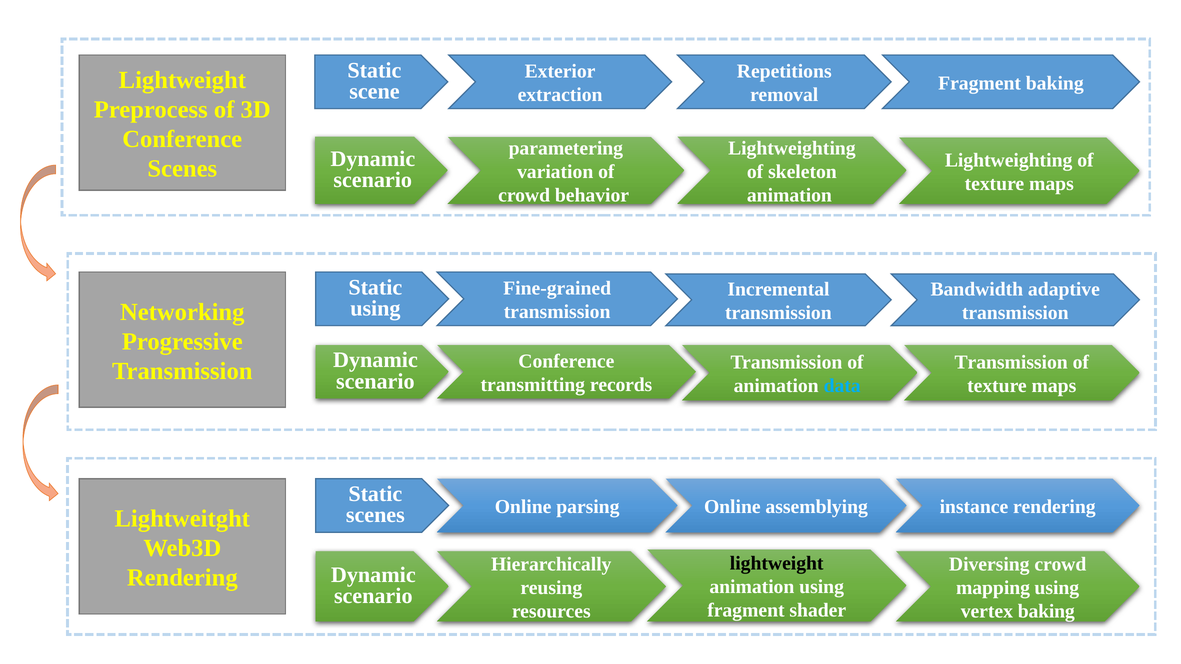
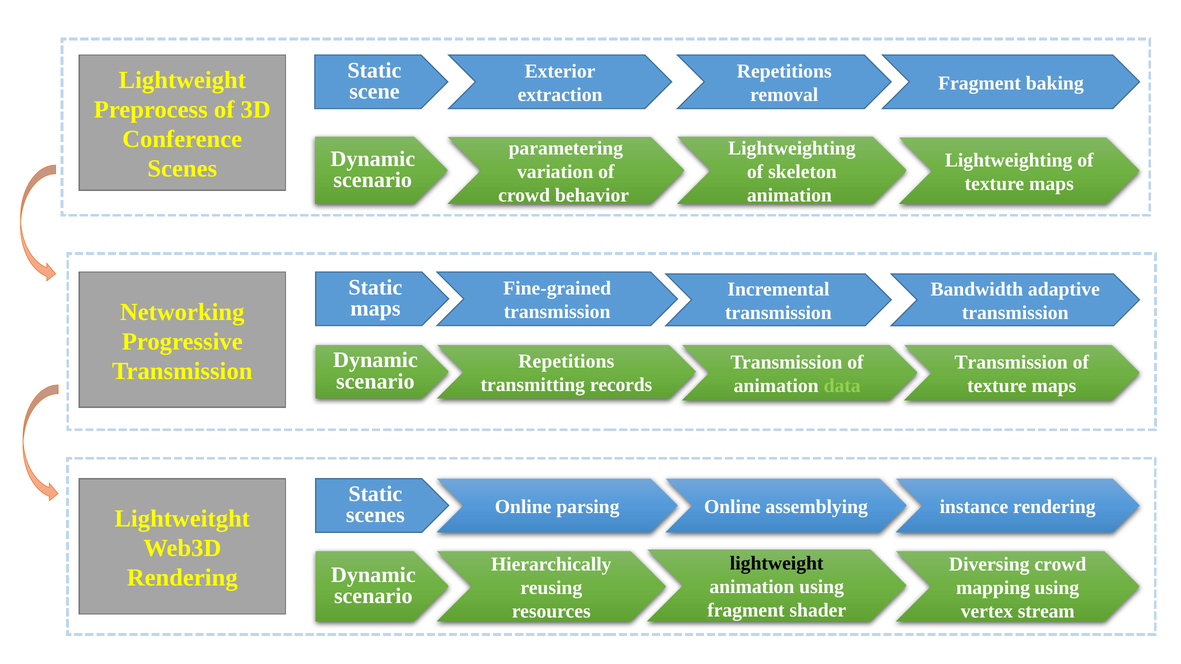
using at (375, 309): using -> maps
Conference at (566, 361): Conference -> Repetitions
data colour: light blue -> light green
vertex baking: baking -> stream
